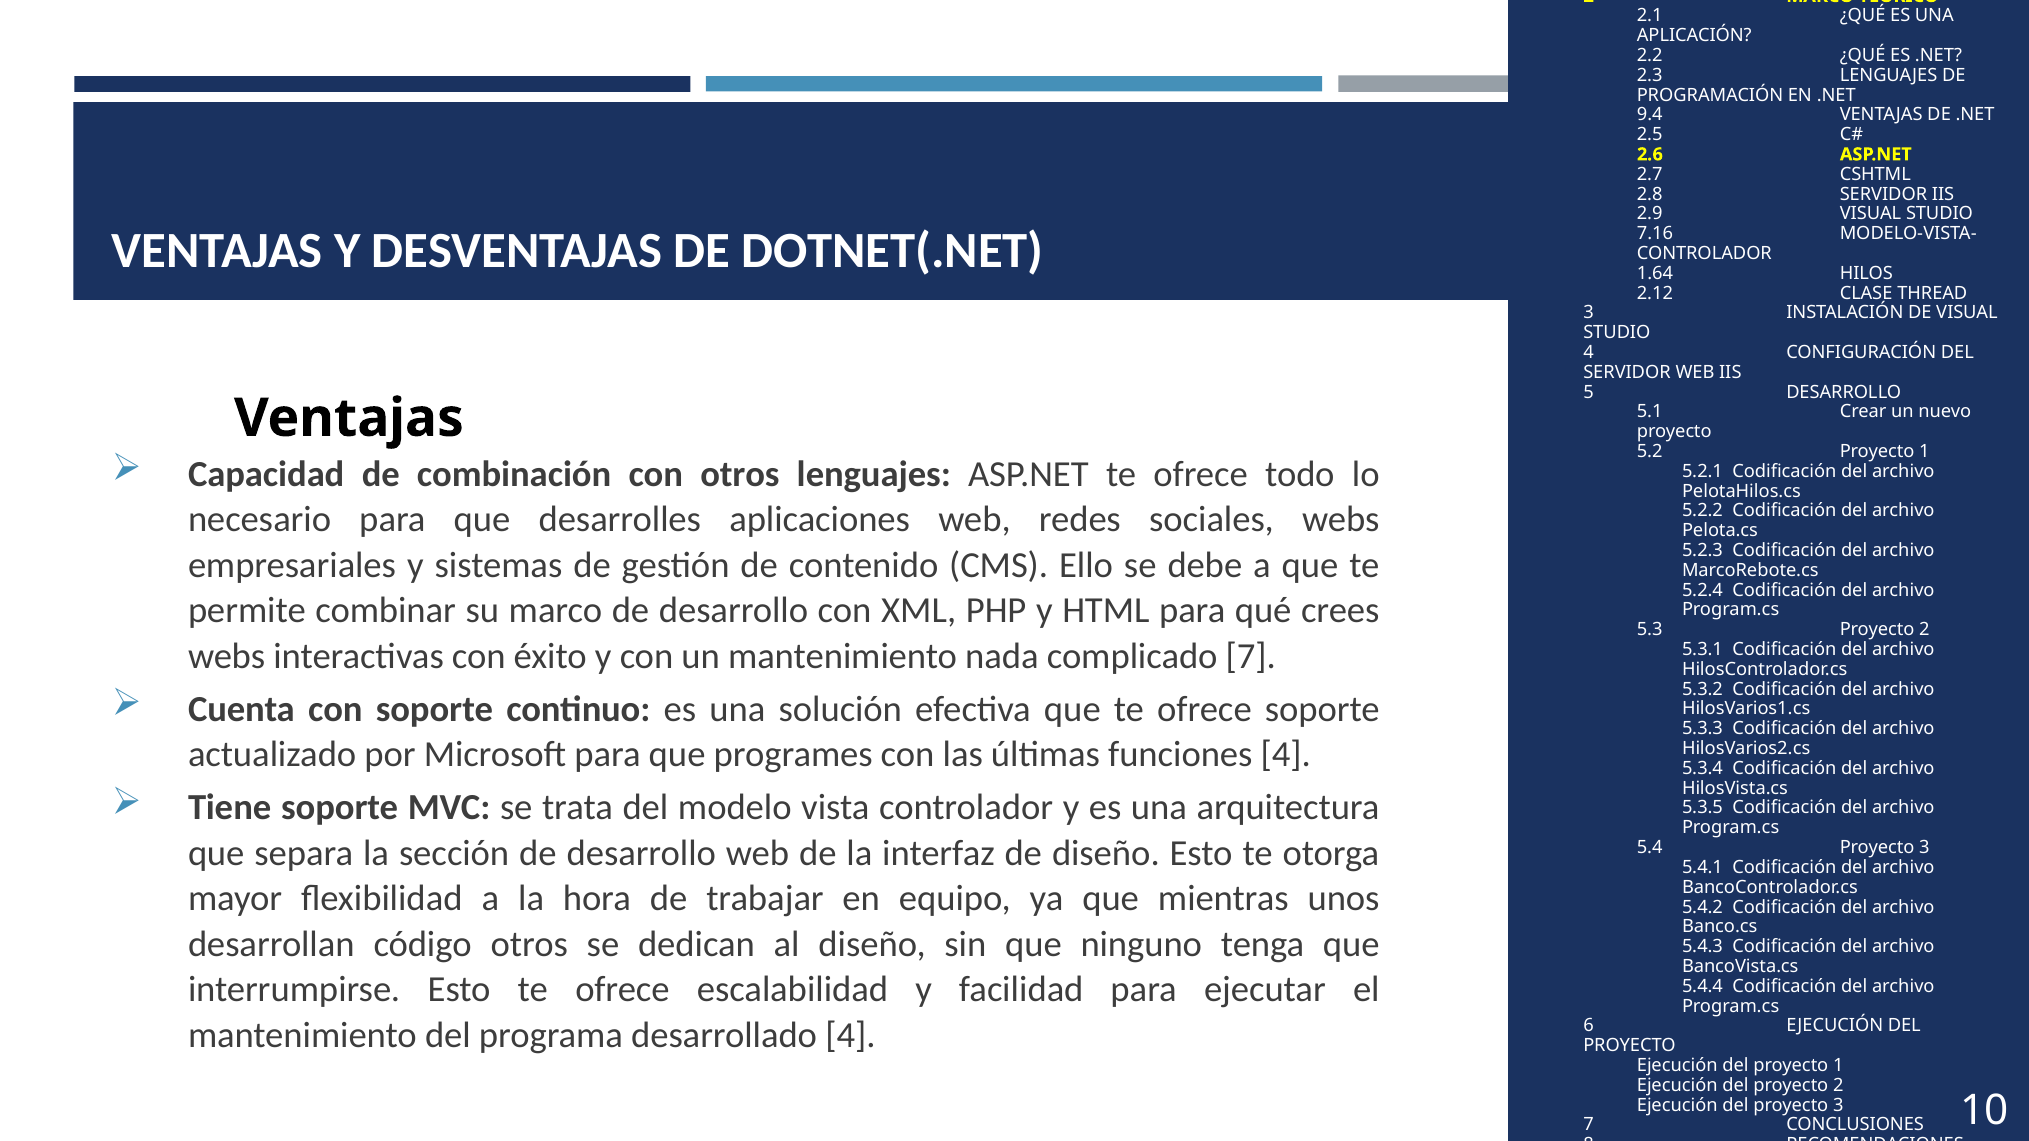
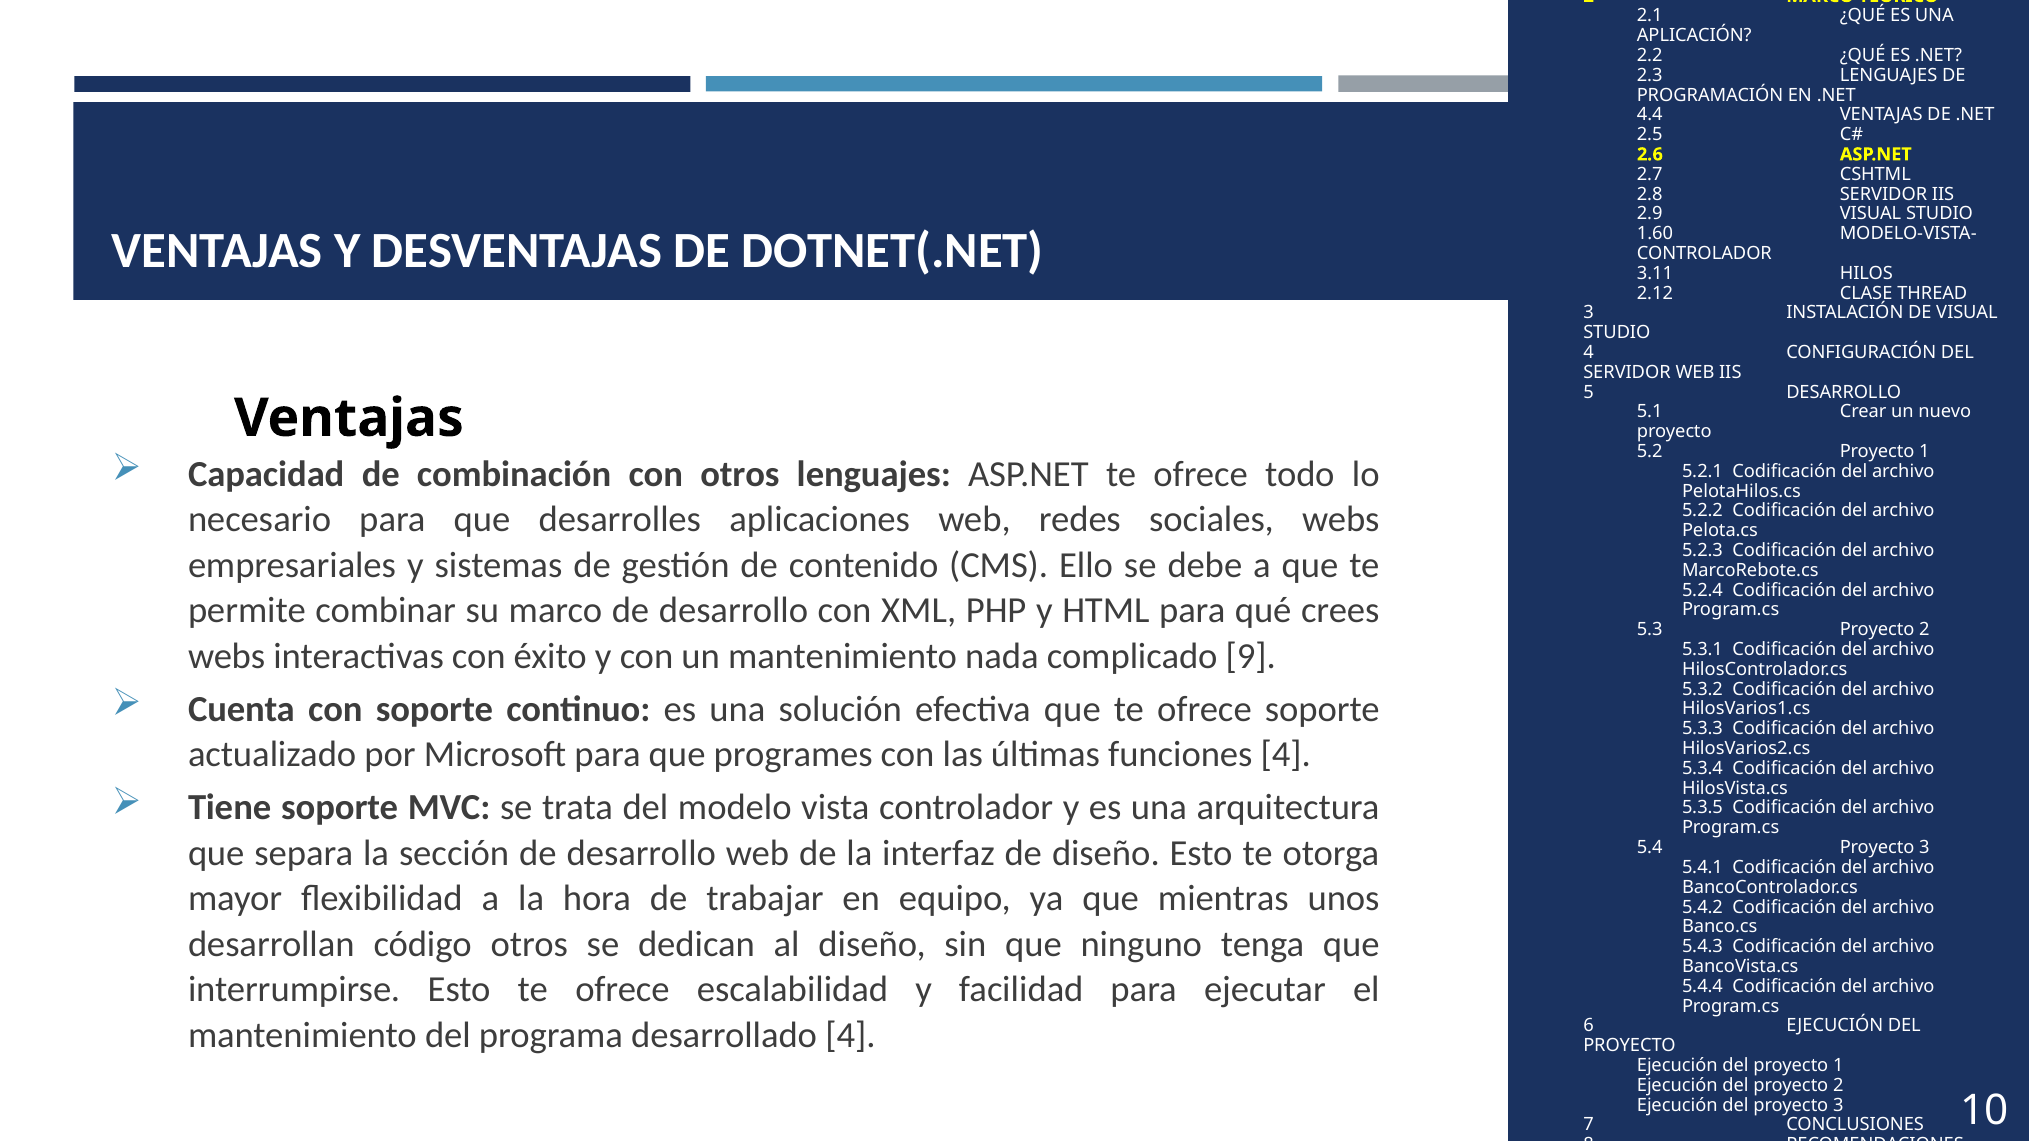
9.4: 9.4 -> 4.4
7.16: 7.16 -> 1.60
1.64: 1.64 -> 3.11
complicado 7: 7 -> 9
